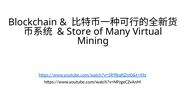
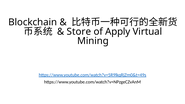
Many: Many -> Apply
